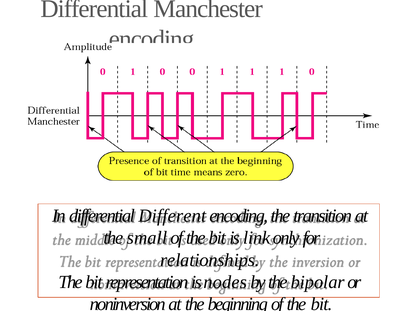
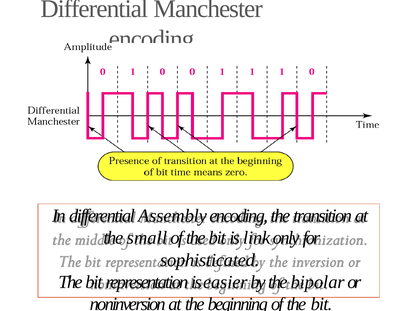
Different: Different -> Assembly
relationships: relationships -> sophisticated
nodes: nodes -> easier
